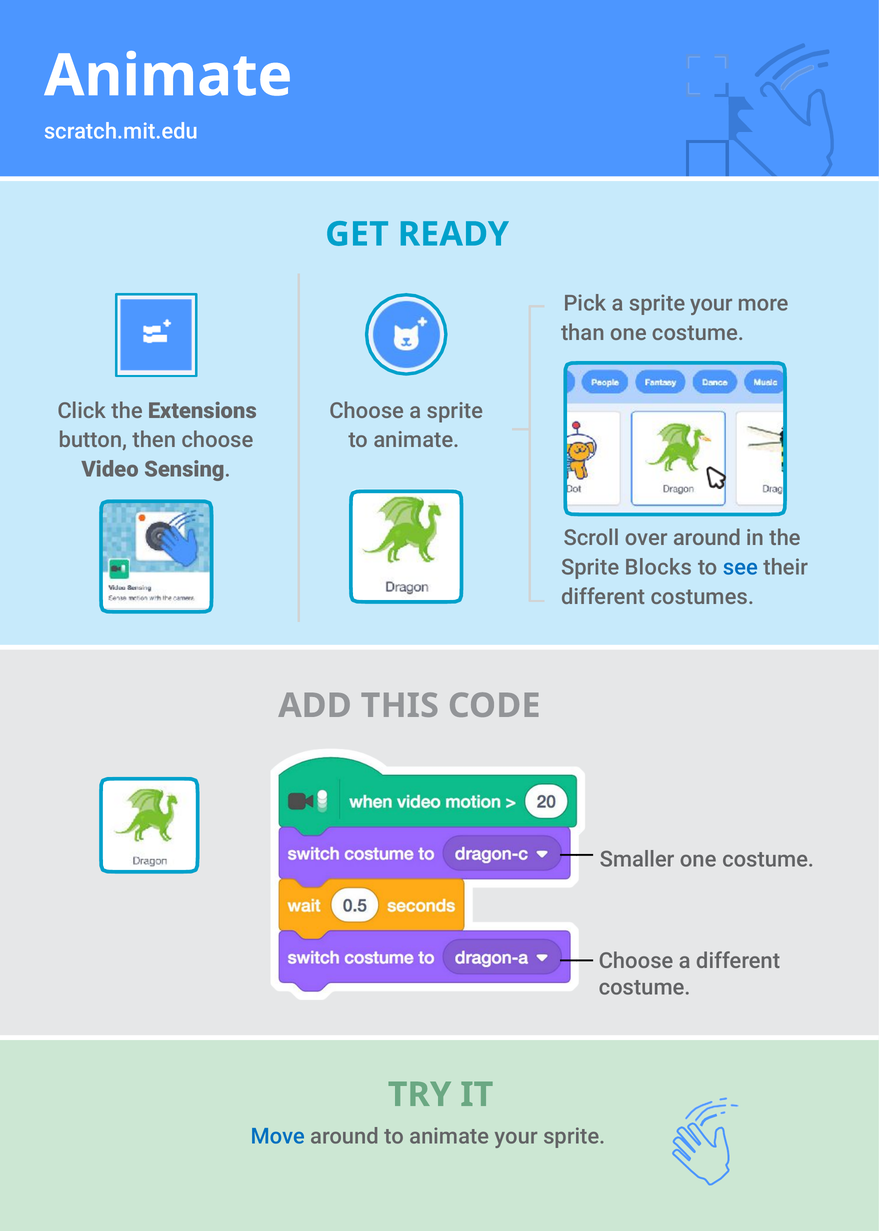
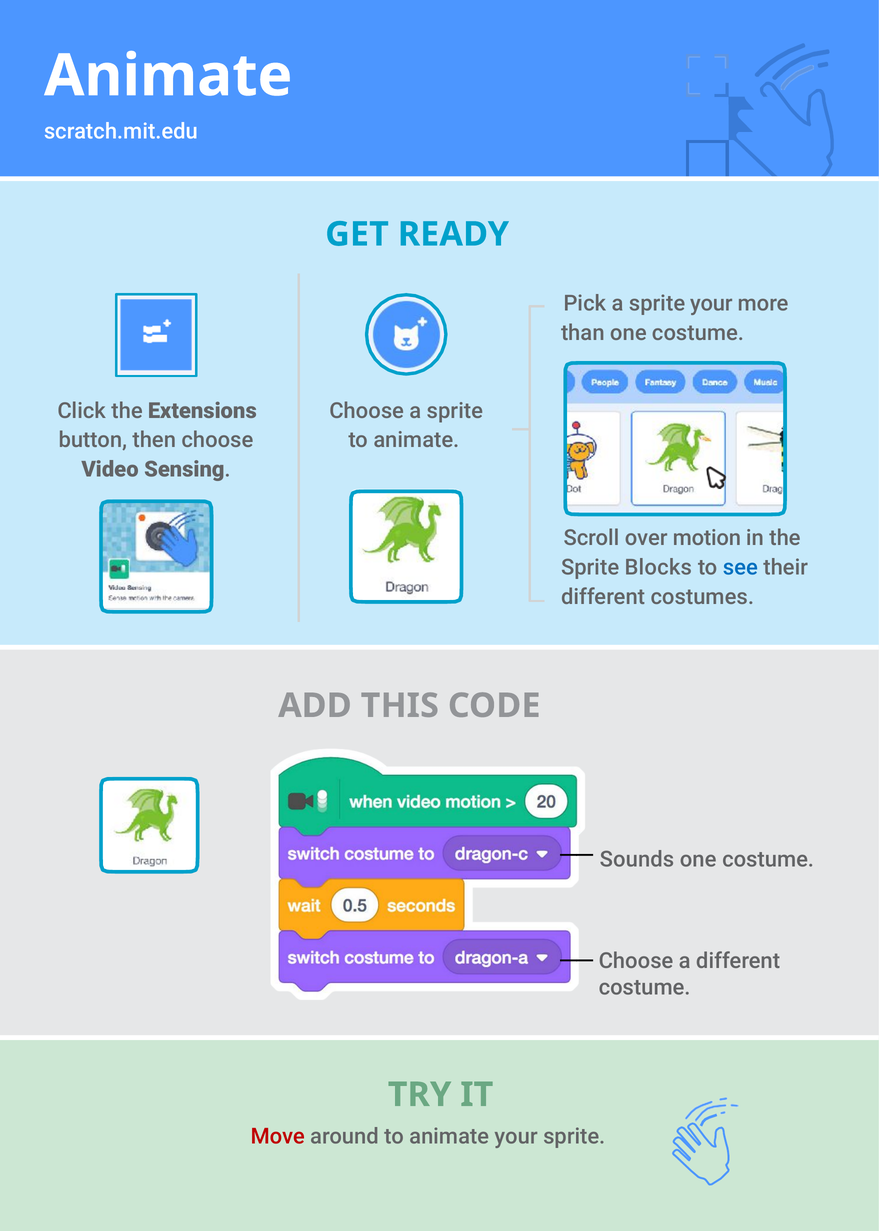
over around: around -> motion
Smaller: Smaller -> Sounds
Move colour: blue -> red
